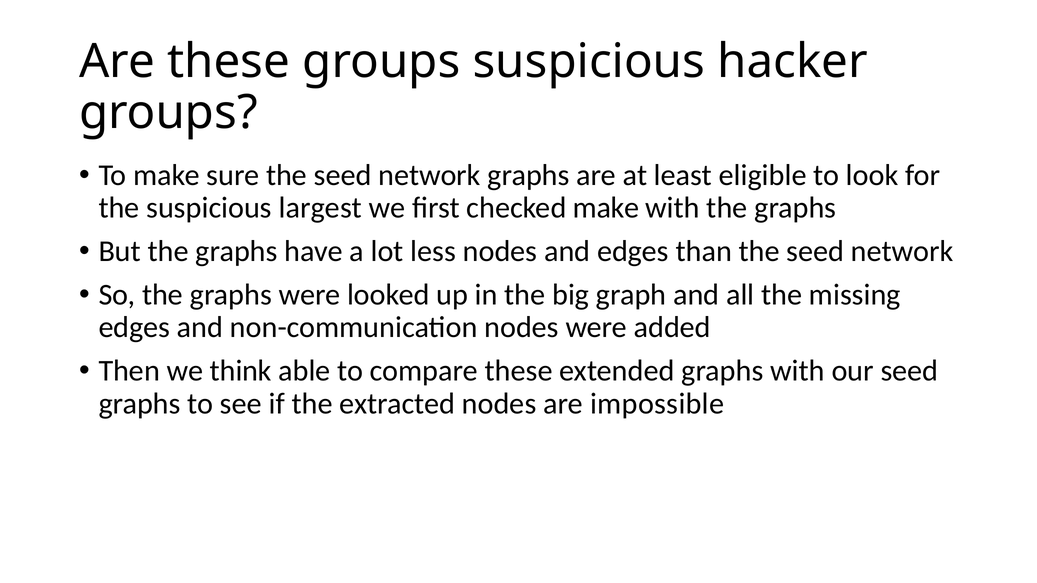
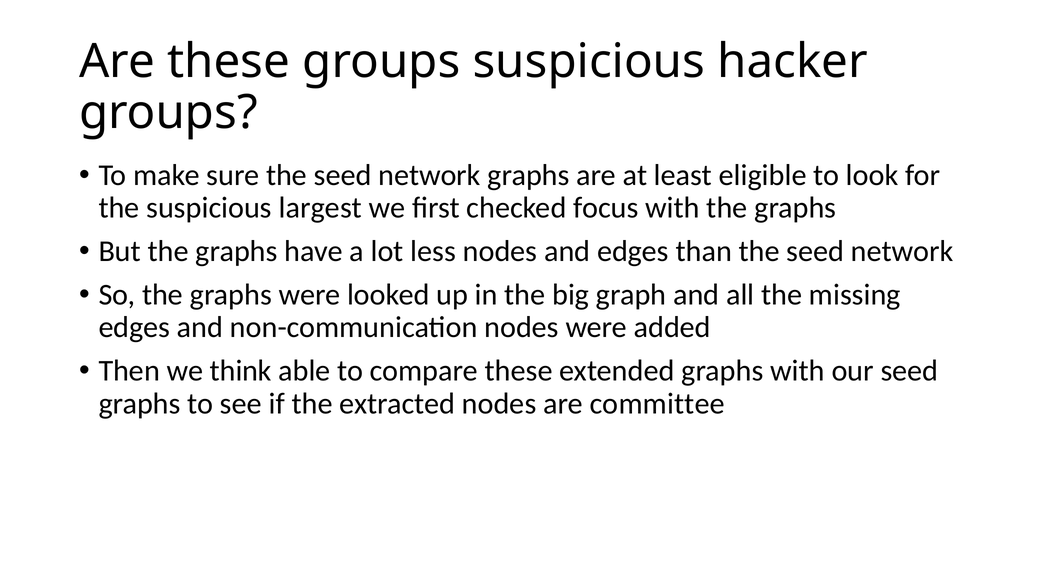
checked make: make -> focus
impossible: impossible -> committee
